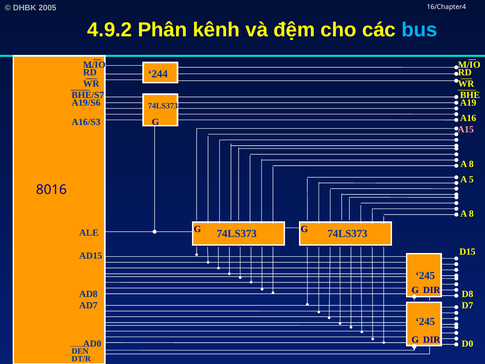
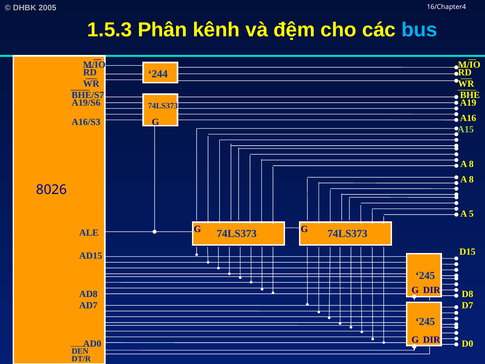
4.9.2: 4.9.2 -> 1.5.3
A15 colour: pink -> light green
5 at (471, 179): 5 -> 8
8016: 8016 -> 8026
8 at (471, 213): 8 -> 5
